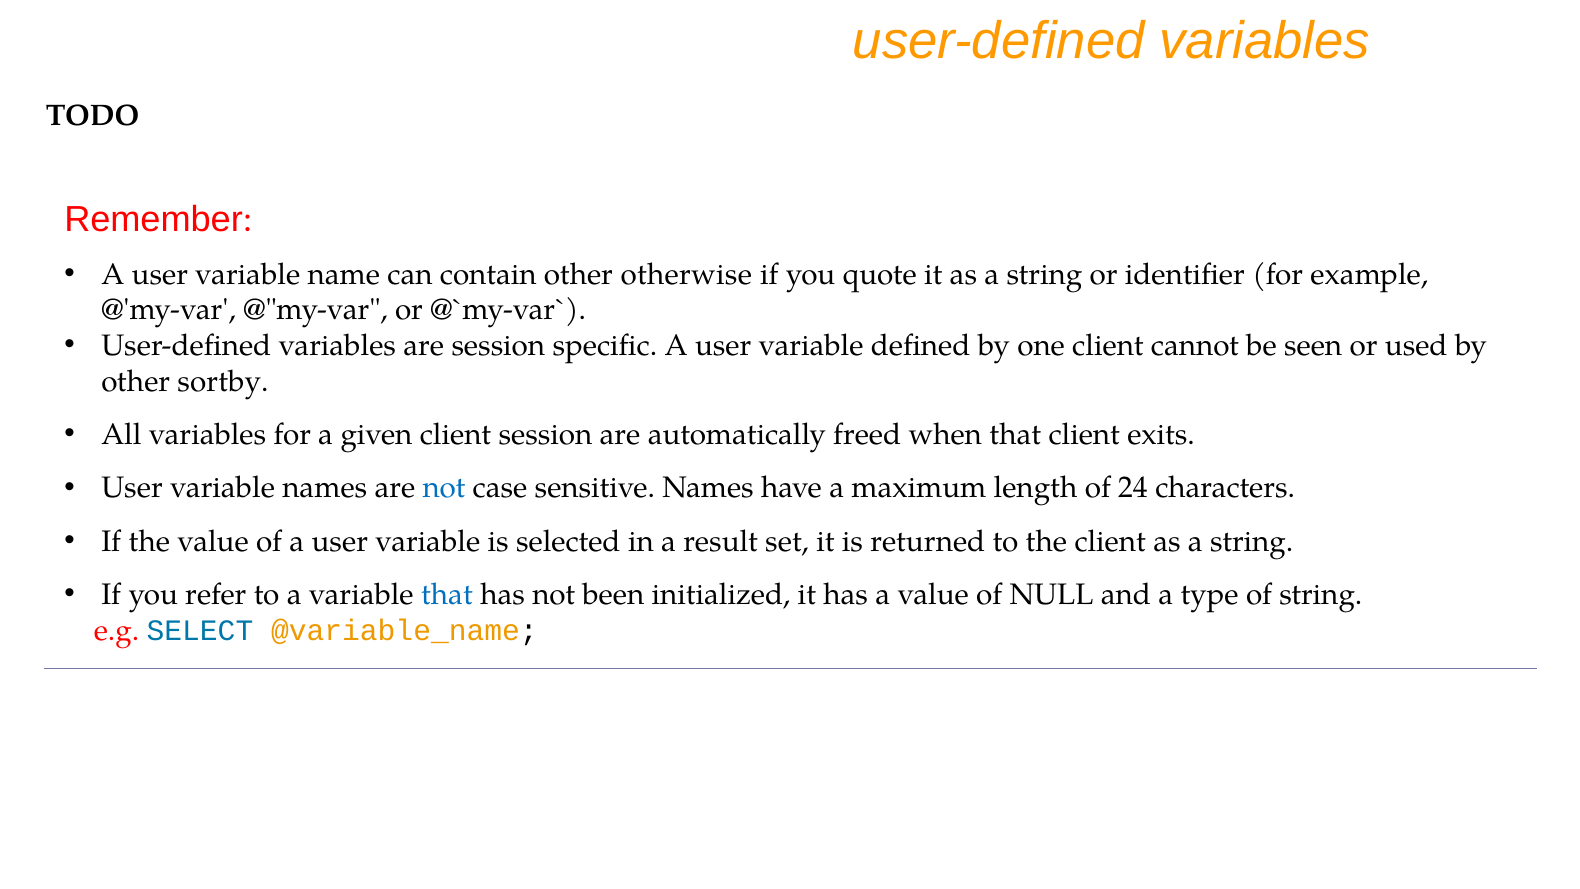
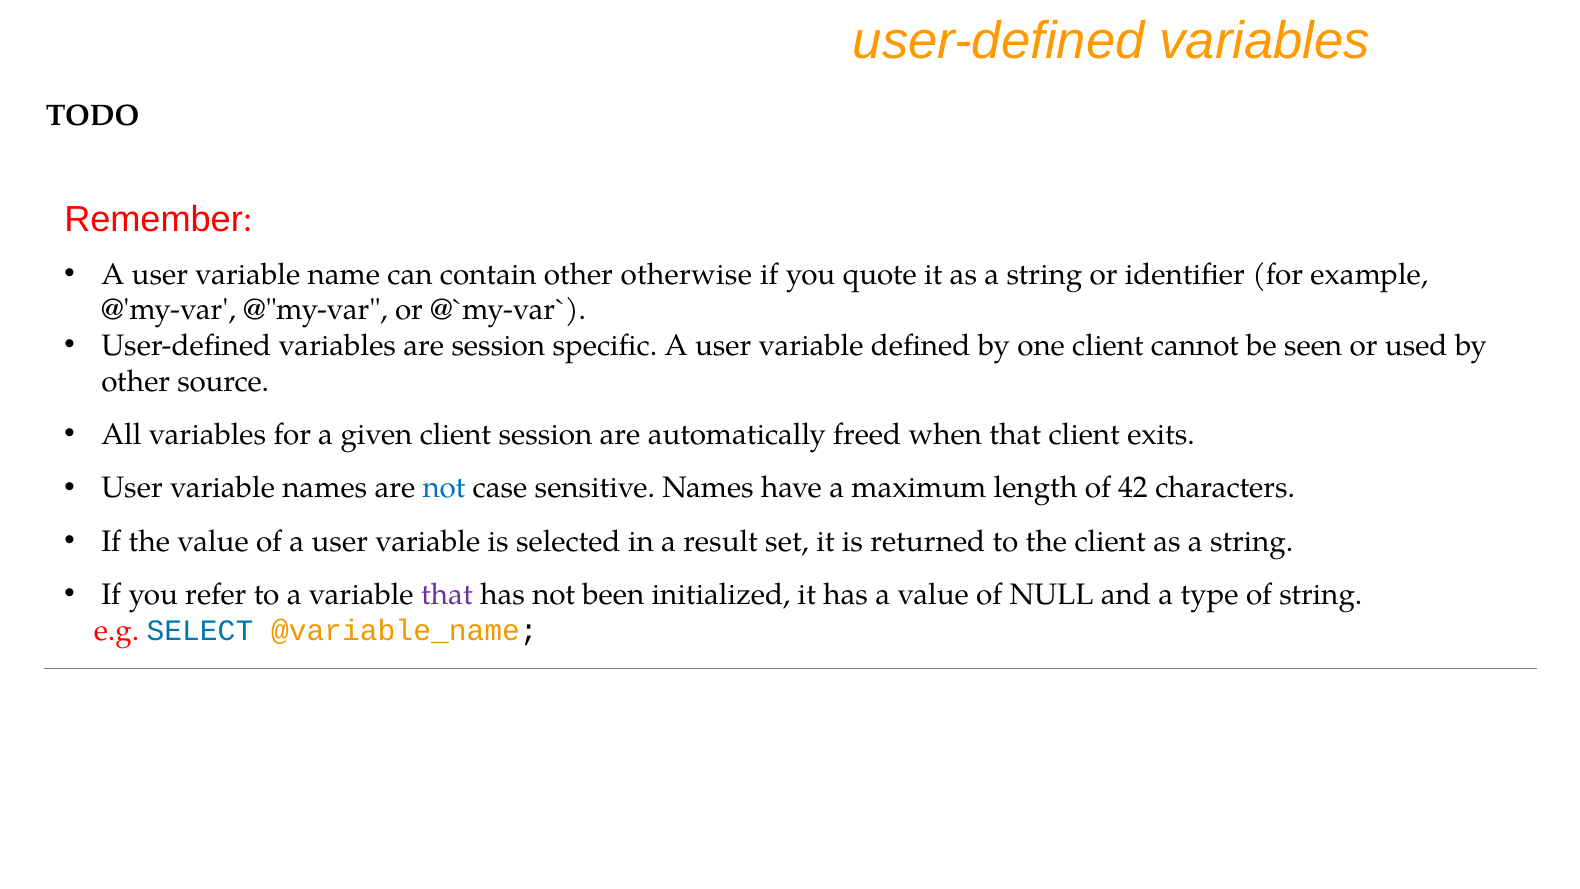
sortby: sortby -> source
24: 24 -> 42
that at (447, 595) colour: blue -> purple
